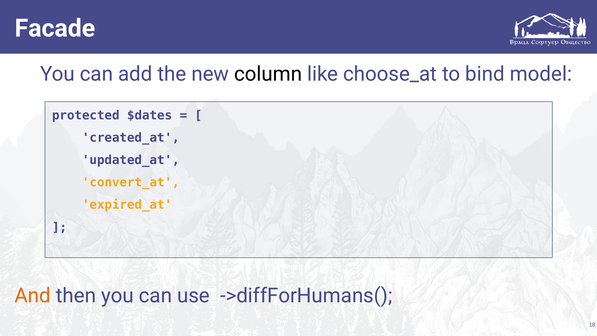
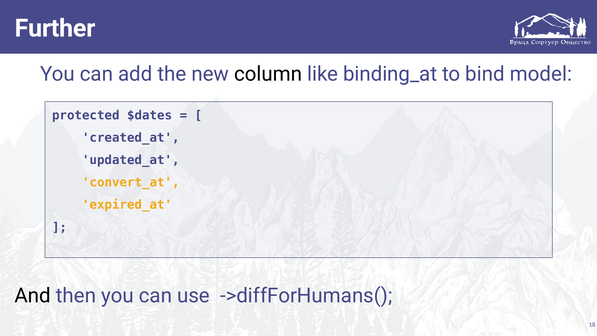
Facade: Facade -> Further
choose_at: choose_at -> binding_at
And colour: orange -> black
